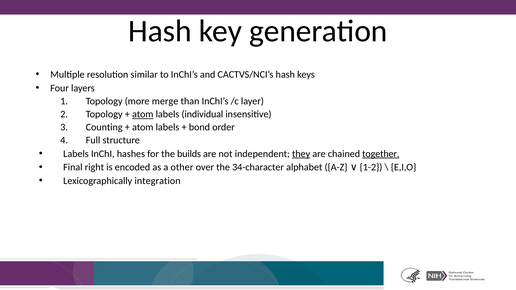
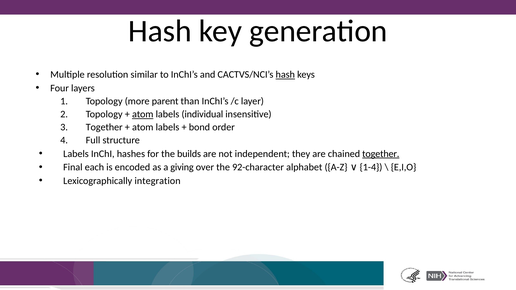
hash at (285, 75) underline: none -> present
merge: merge -> parent
Counting at (104, 127): Counting -> Together
they underline: present -> none
right: right -> each
other: other -> giving
34-character: 34-character -> 92-character
1-2: 1-2 -> 1-4
